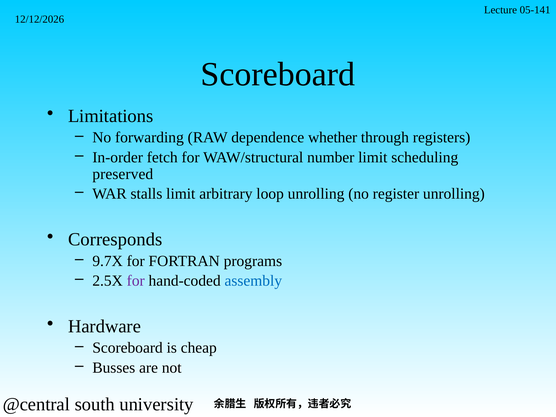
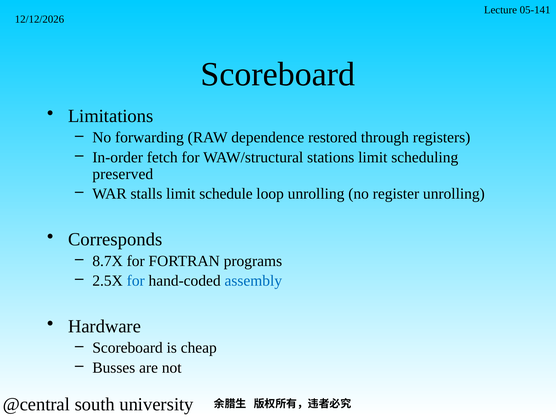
whether: whether -> restored
number: number -> stations
arbitrary: arbitrary -> schedule
9.7X: 9.7X -> 8.7X
for at (136, 281) colour: purple -> blue
